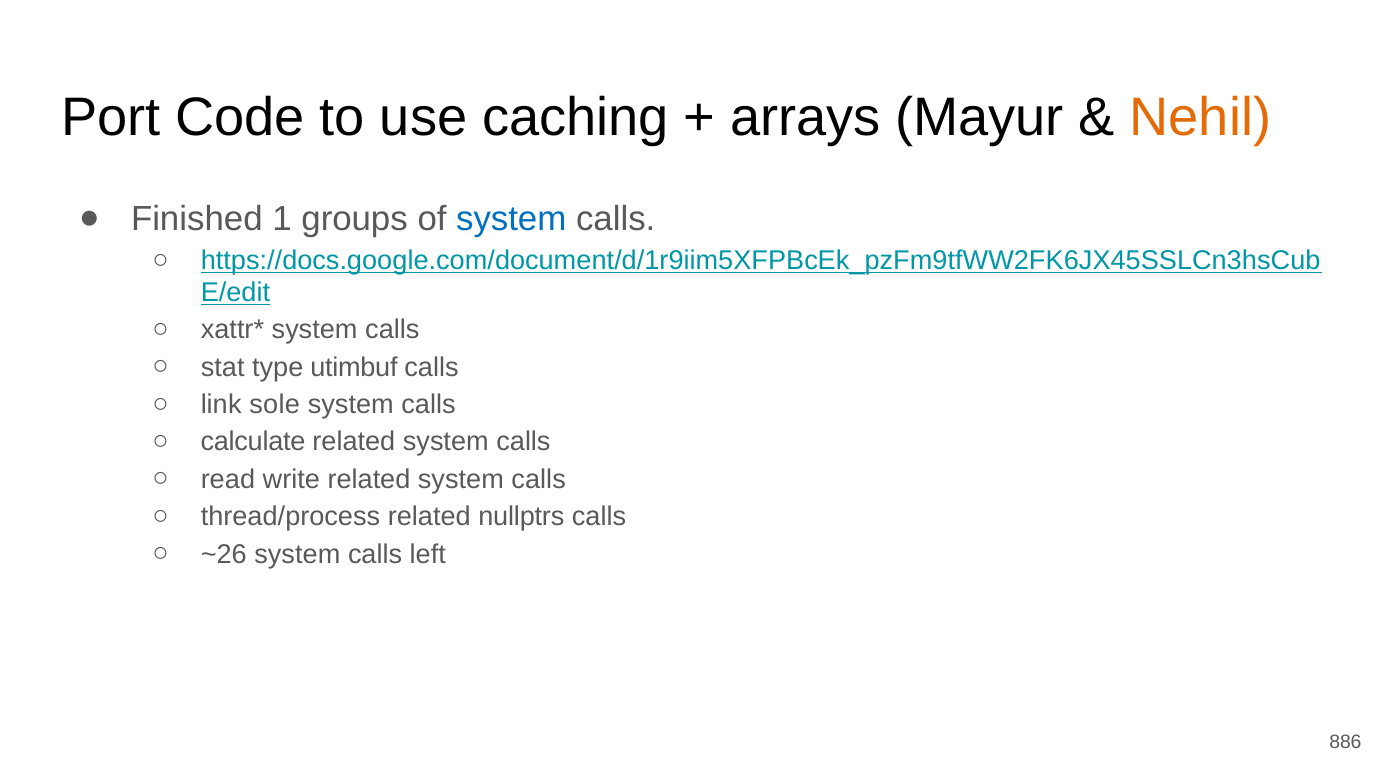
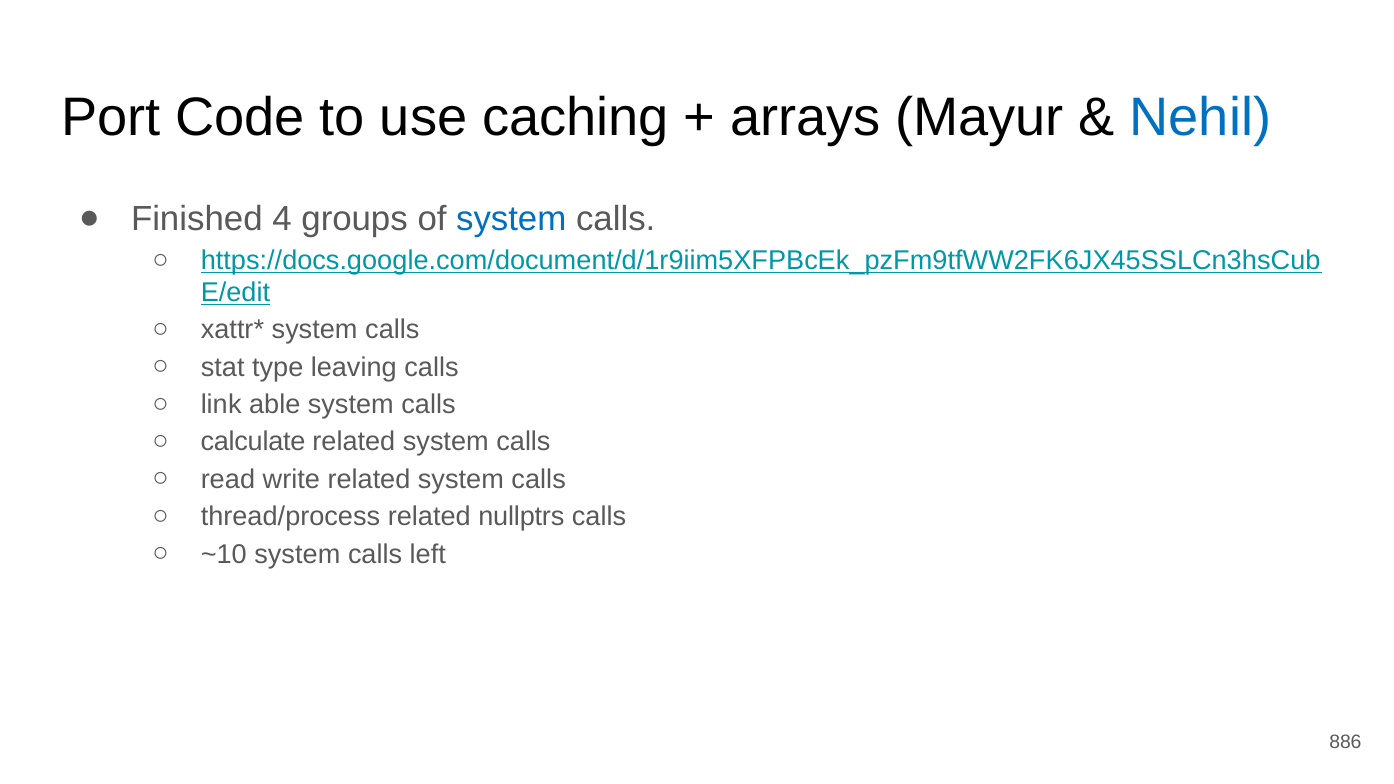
Nehil colour: orange -> blue
1: 1 -> 4
utimbuf: utimbuf -> leaving
sole: sole -> able
~26: ~26 -> ~10
